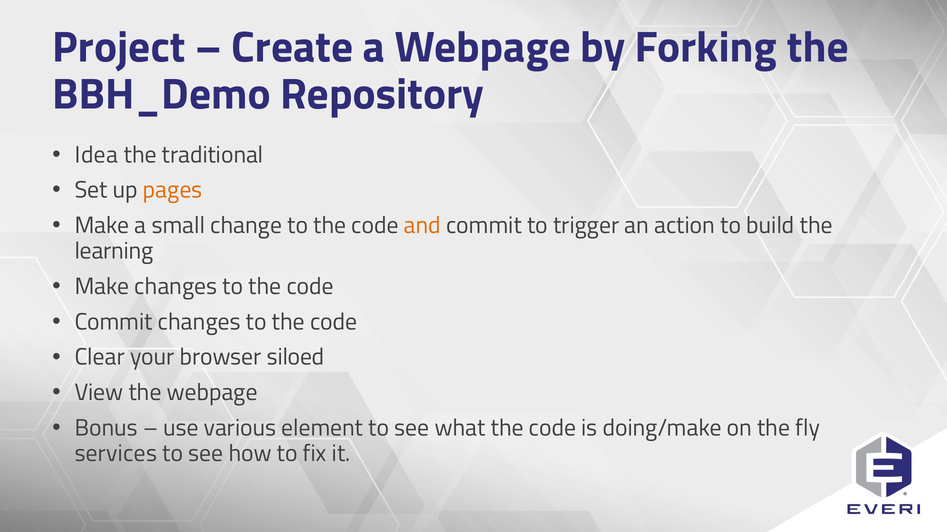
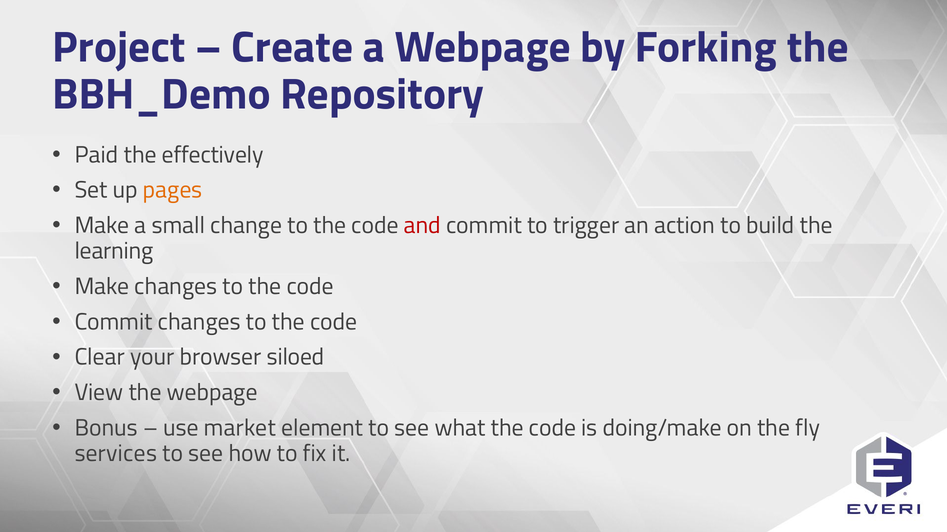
Idea: Idea -> Paid
traditional: traditional -> effectively
and colour: orange -> red
various: various -> market
